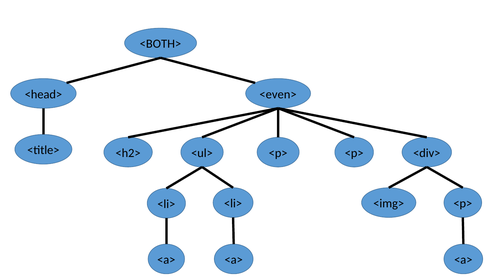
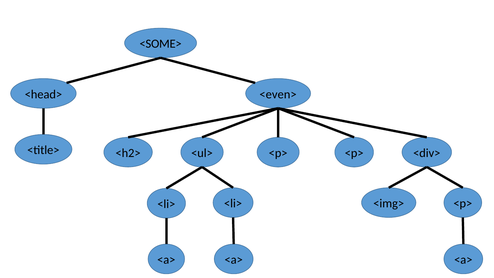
<BOTH>: <BOTH> -> <SOME>
